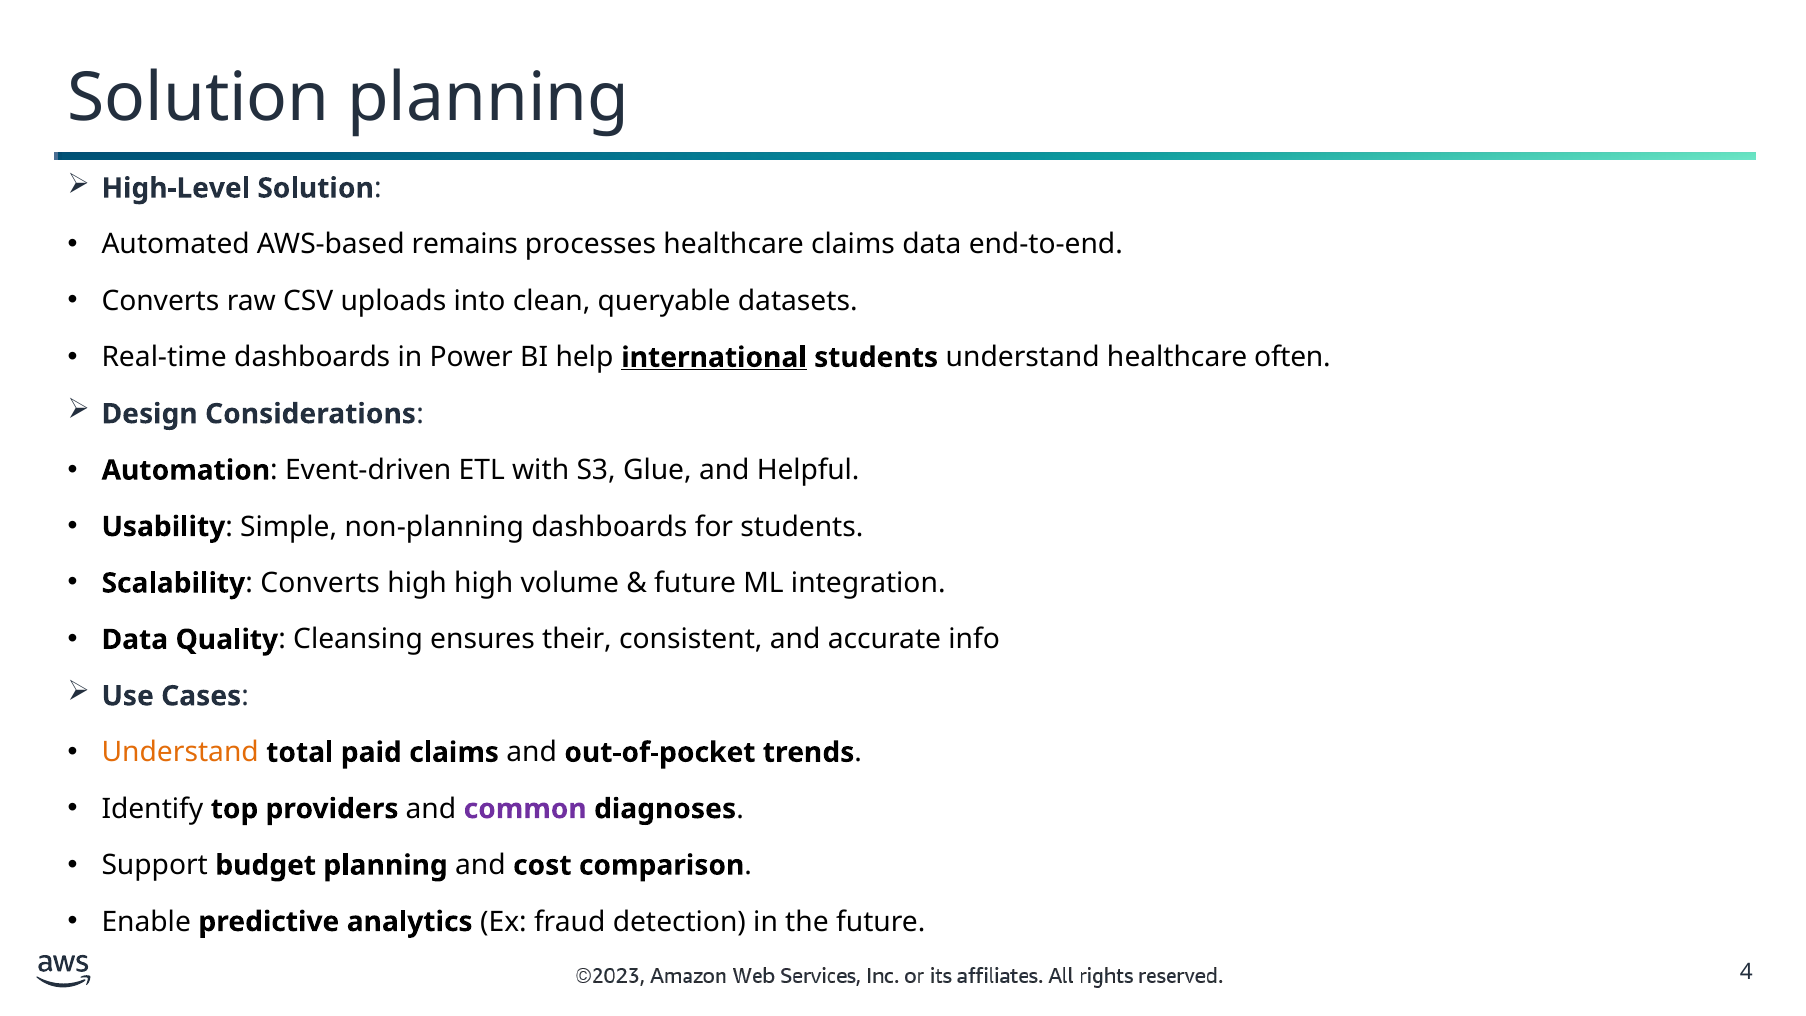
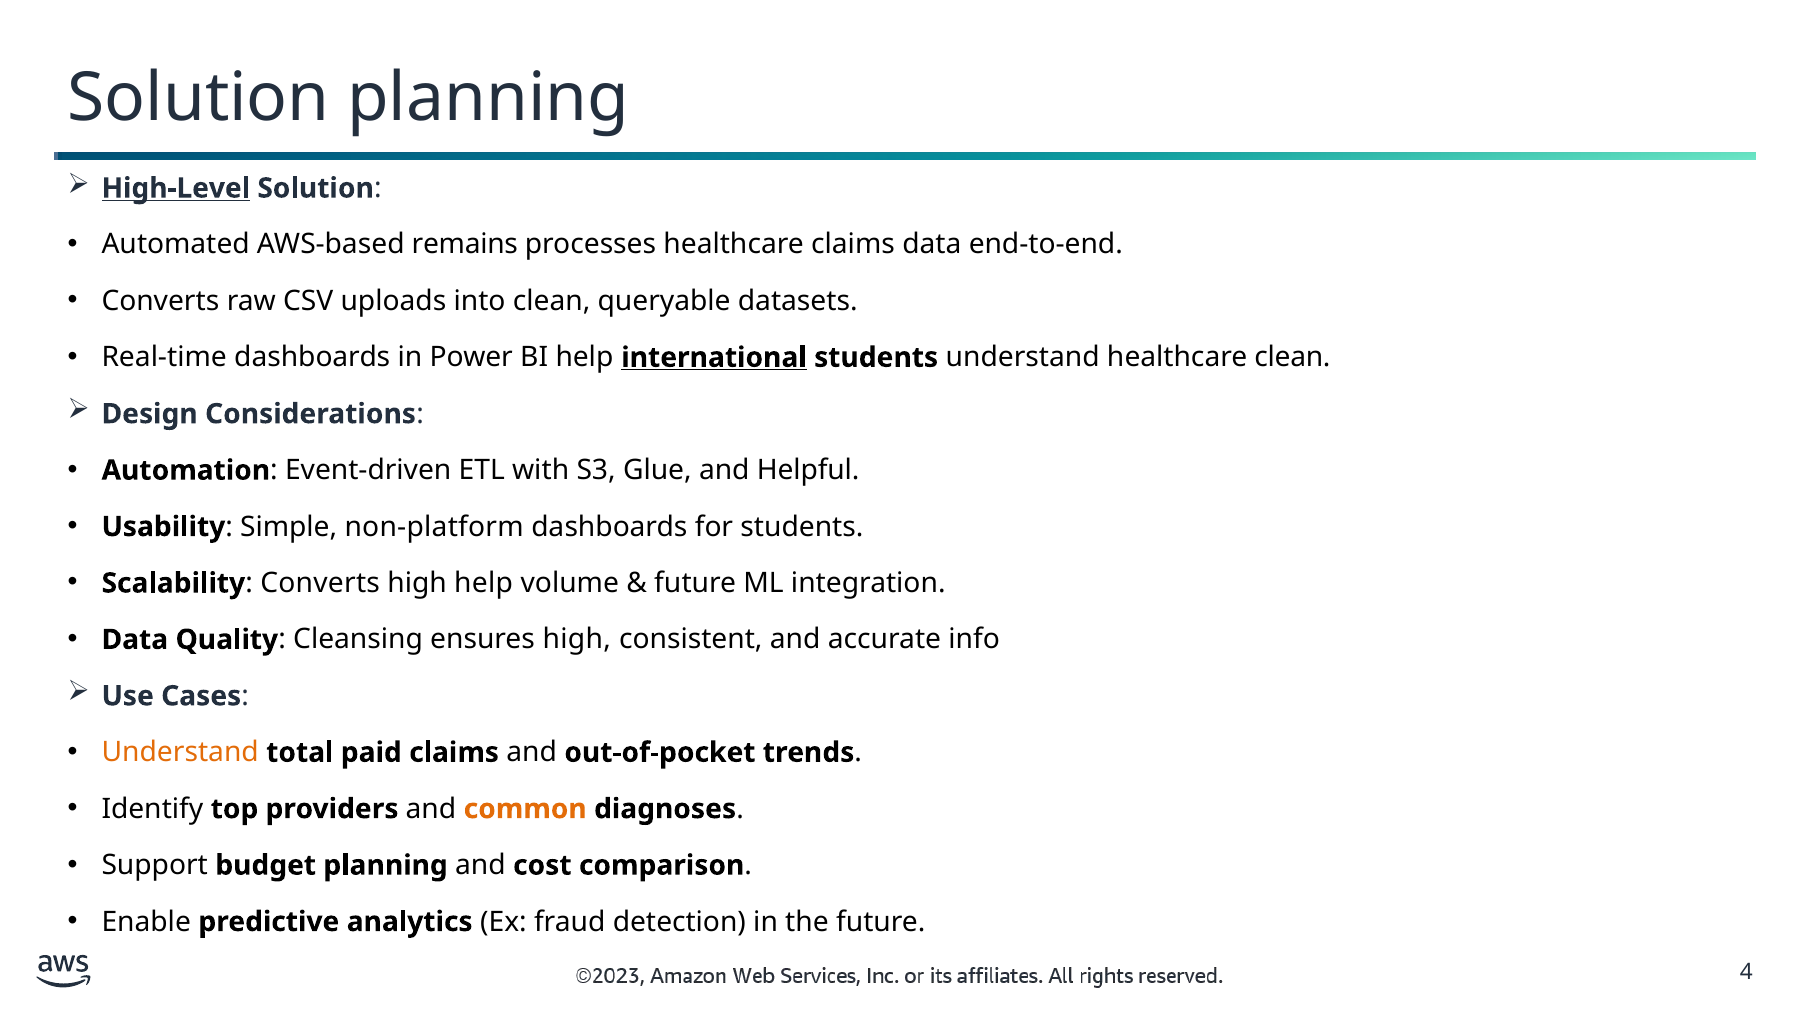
High-Level underline: none -> present
healthcare often: often -> clean
non-planning: non-planning -> non-platform
high high: high -> help
ensures their: their -> high
common colour: purple -> orange
